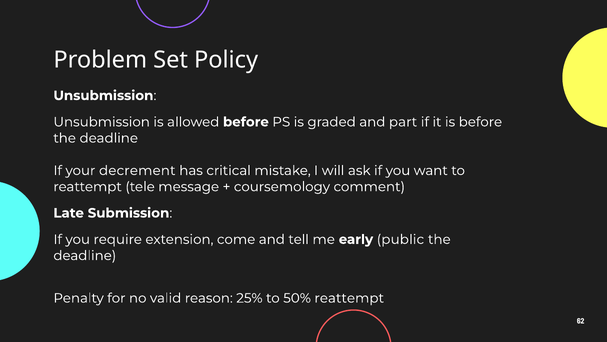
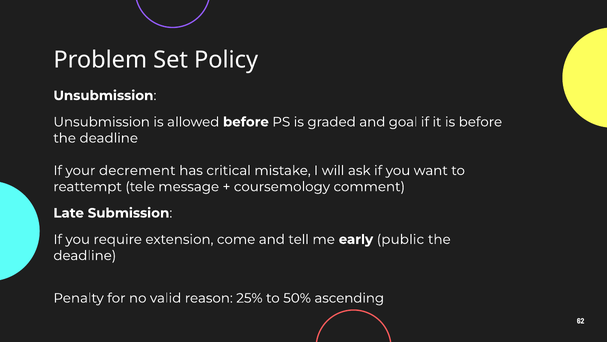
part: part -> goal
50% reattempt: reattempt -> ascending
